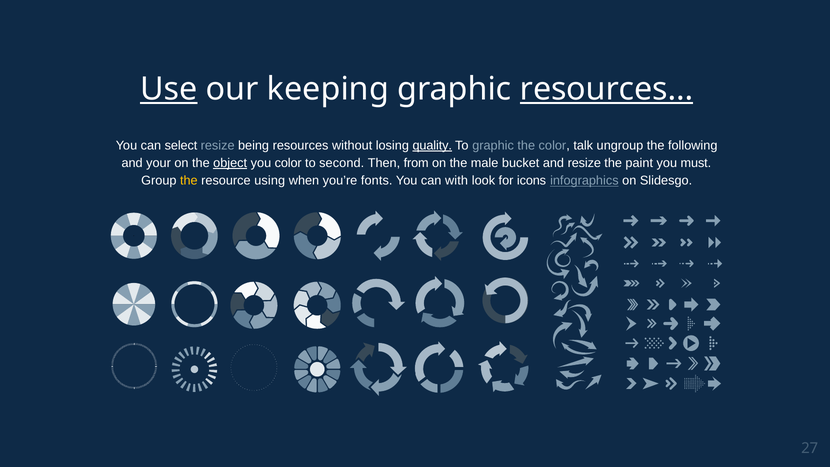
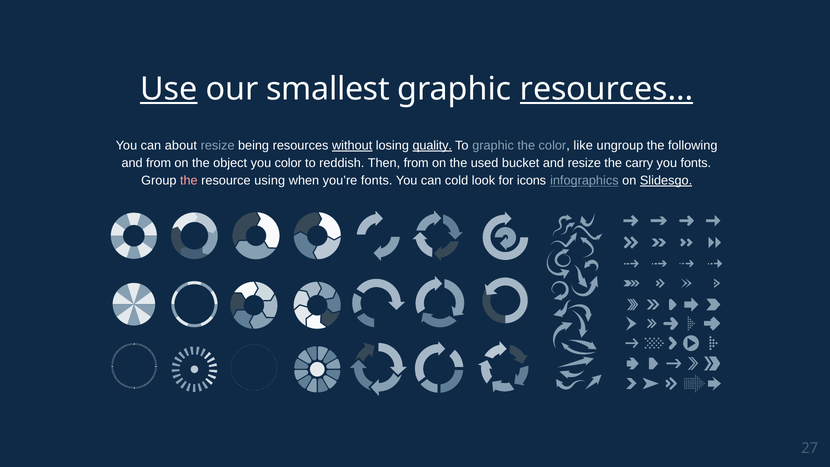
keeping: keeping -> smallest
select: select -> about
without underline: none -> present
talk: talk -> like
and your: your -> from
object underline: present -> none
second: second -> reddish
male: male -> used
paint: paint -> carry
you must: must -> fonts
the at (189, 181) colour: yellow -> pink
with: with -> cold
Slidesgo underline: none -> present
